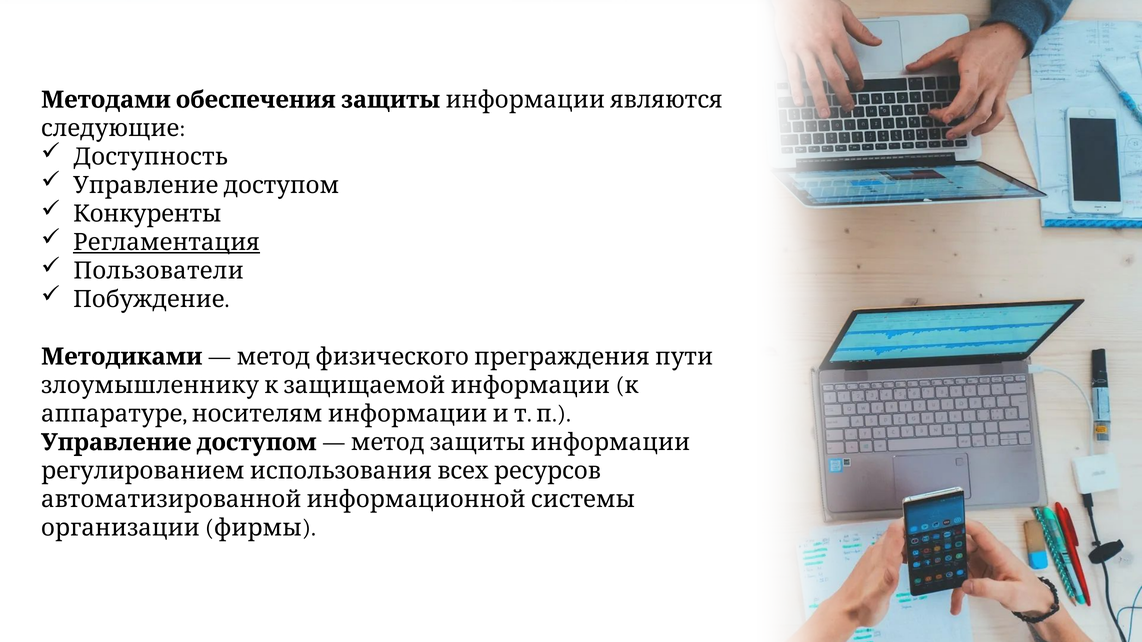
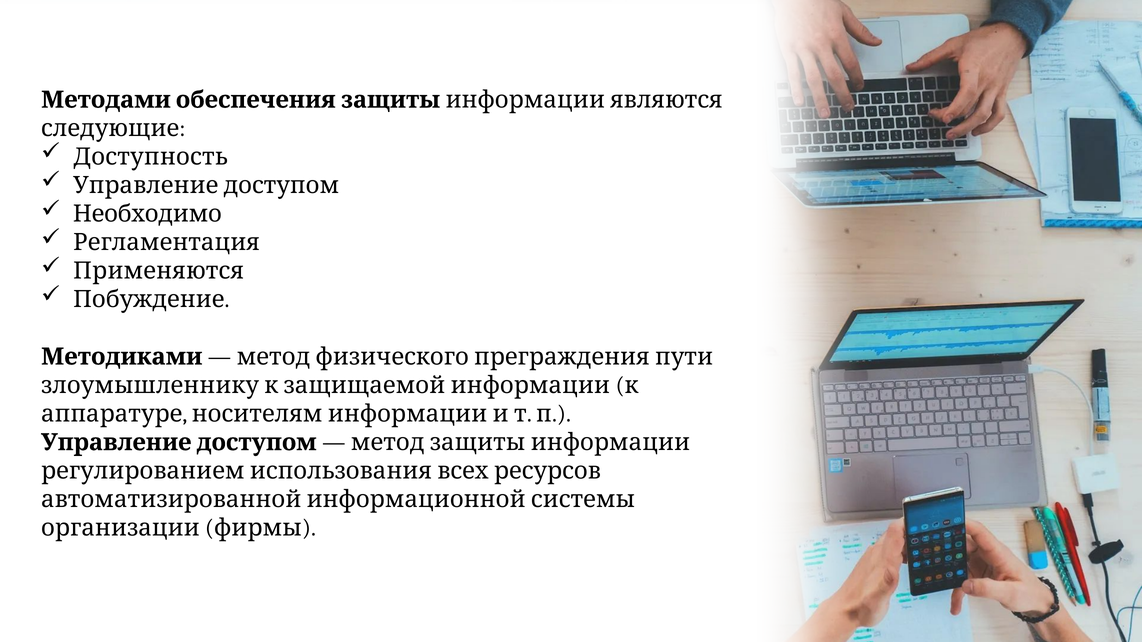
Конкуренты: Конкуренты -> Необходимо
Регламентация underline: present -> none
Пользователи: Пользователи -> Применяются
